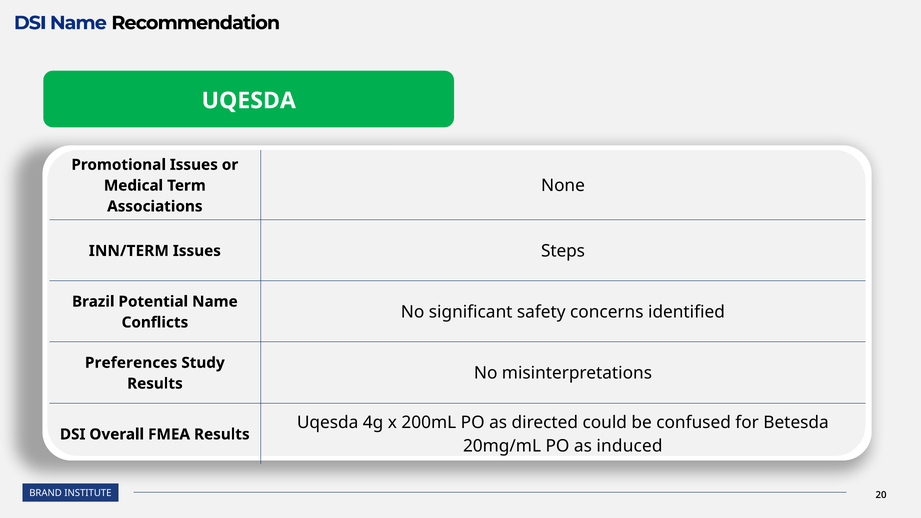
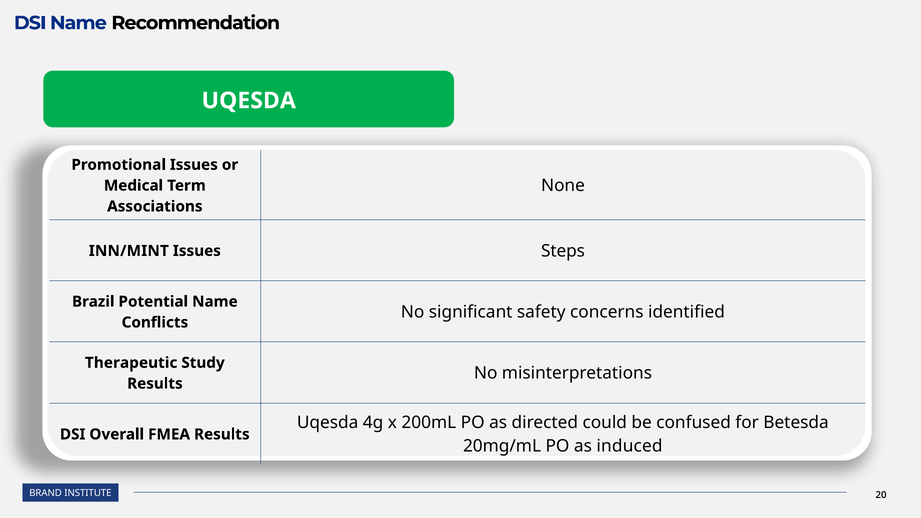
INN/TERM: INN/TERM -> INN/MINT
Preferences: Preferences -> Therapeutic
